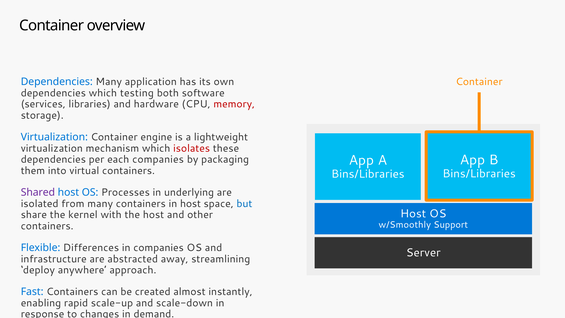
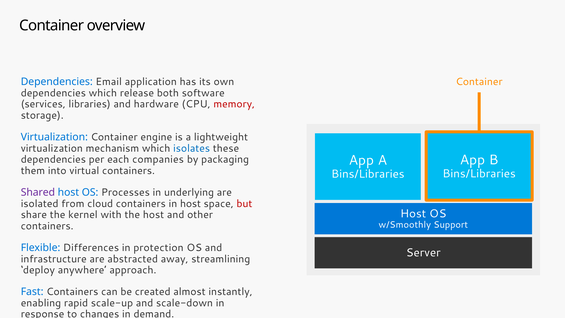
Dependencies Many: Many -> Email
testing: testing -> release
isolates colour: red -> blue
from many: many -> cloud
but colour: blue -> red
in companies: companies -> protection
